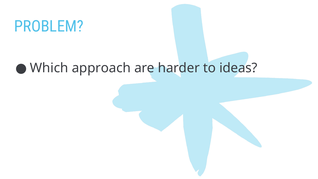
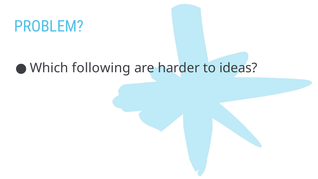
approach: approach -> following
